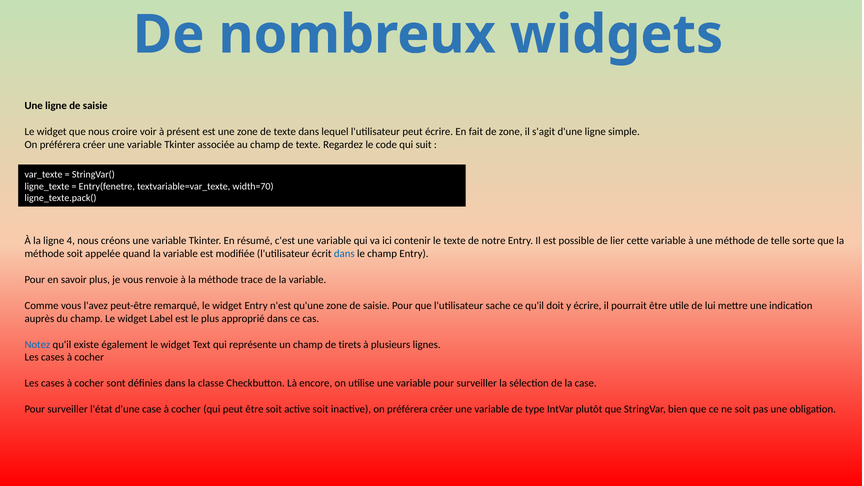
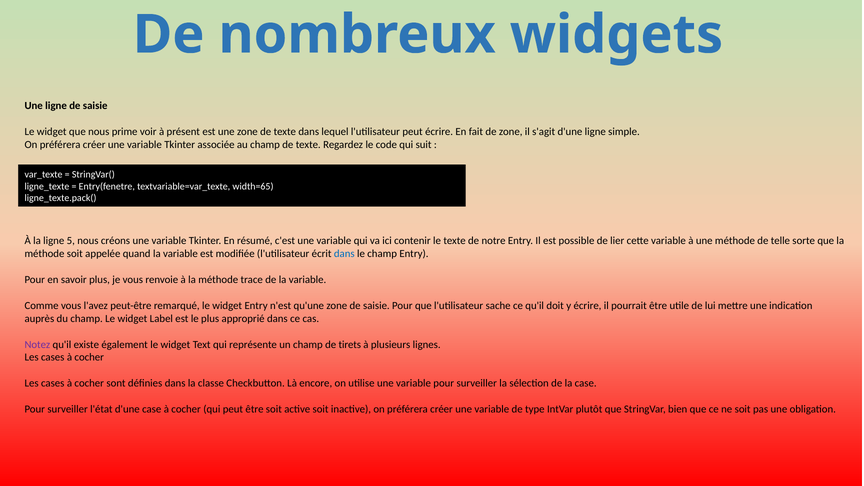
croire: croire -> prime
width=70: width=70 -> width=65
4: 4 -> 5
Notez colour: blue -> purple
